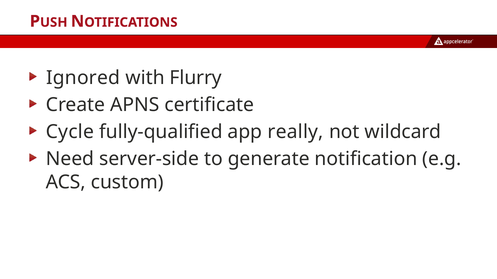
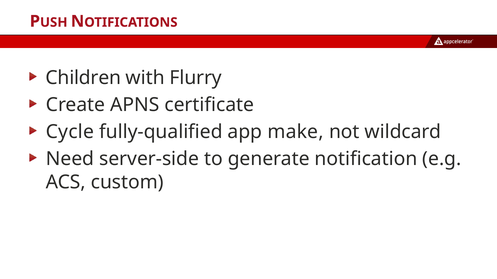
Ignored: Ignored -> Children
really: really -> make
